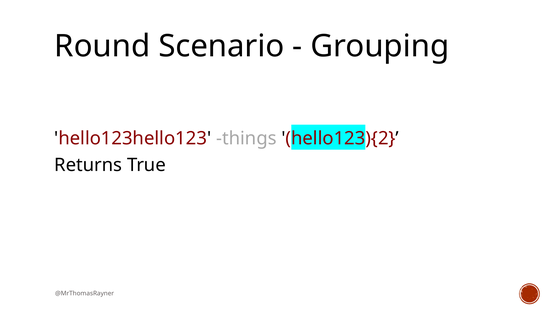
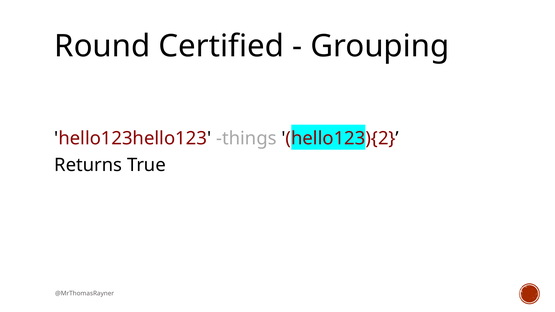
Scenario: Scenario -> Certified
